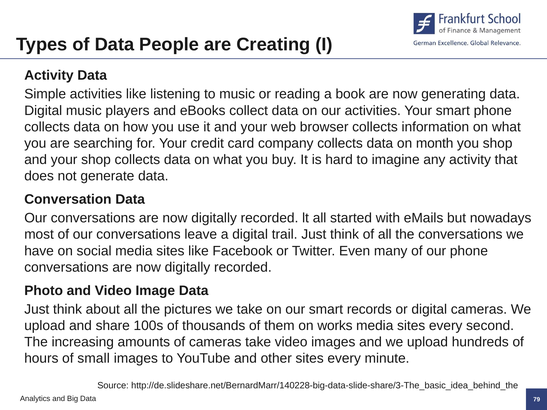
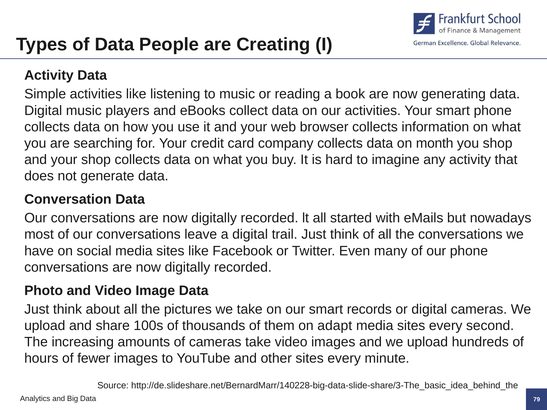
works: works -> adapt
small: small -> fewer
